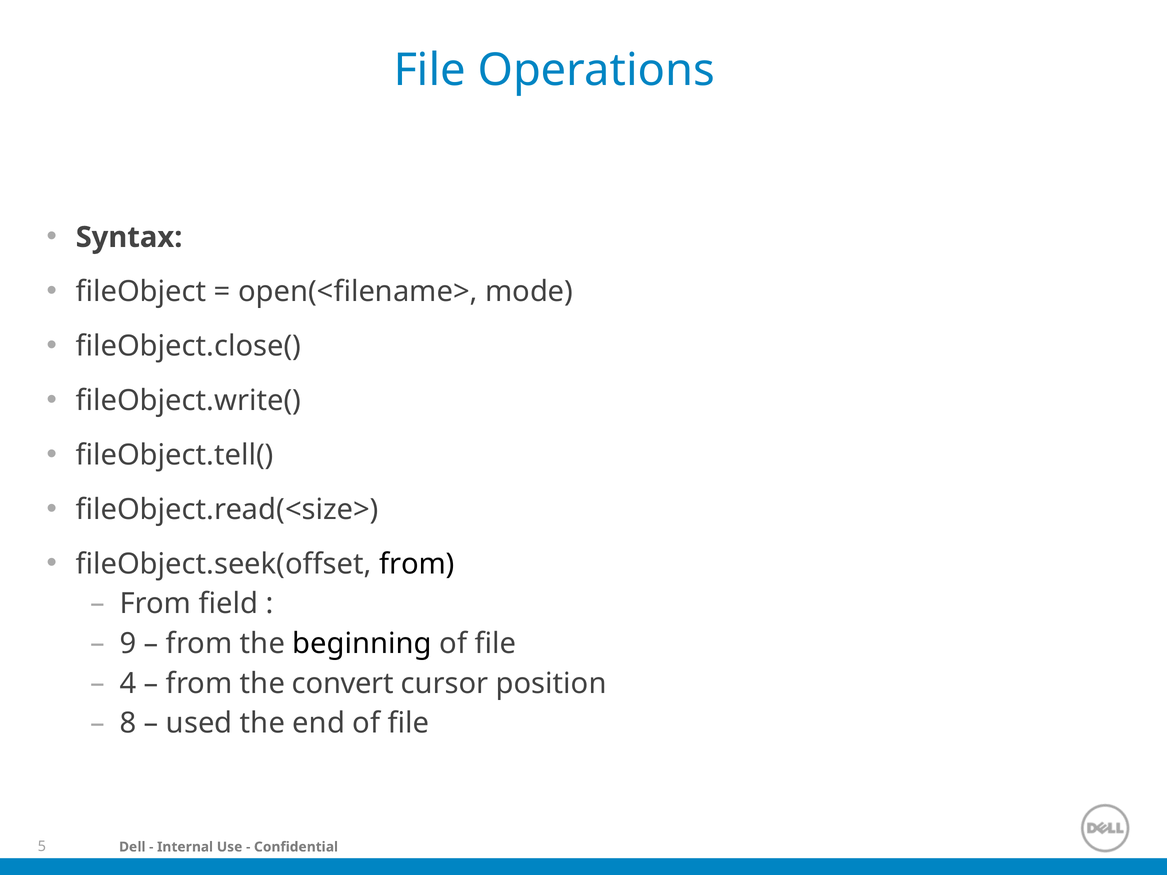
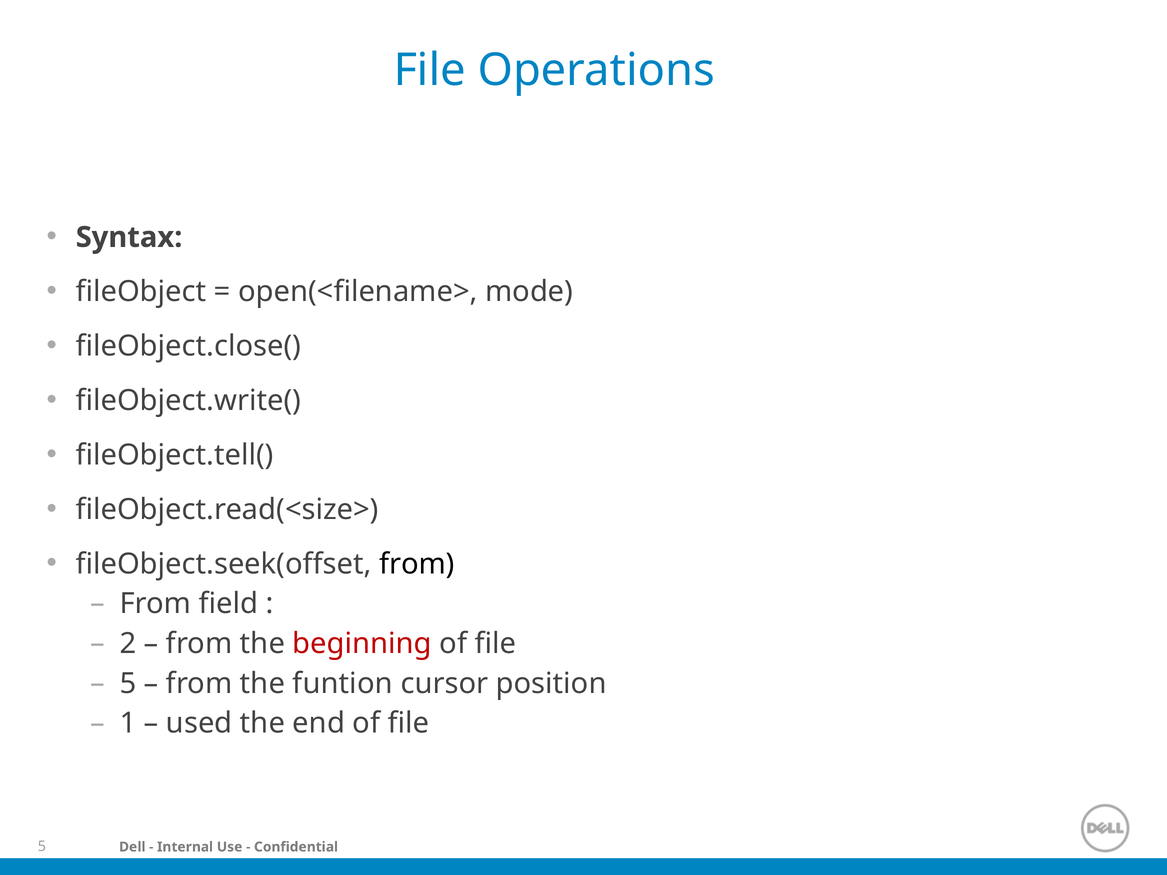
9: 9 -> 2
beginning colour: black -> red
4 at (128, 684): 4 -> 5
convert: convert -> funtion
8: 8 -> 1
